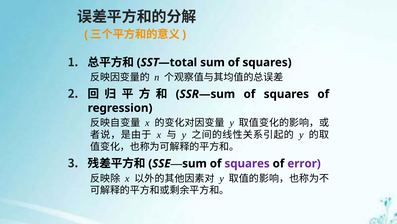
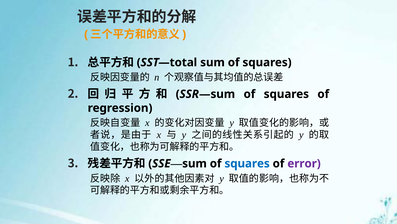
squares at (247, 163) colour: purple -> blue
